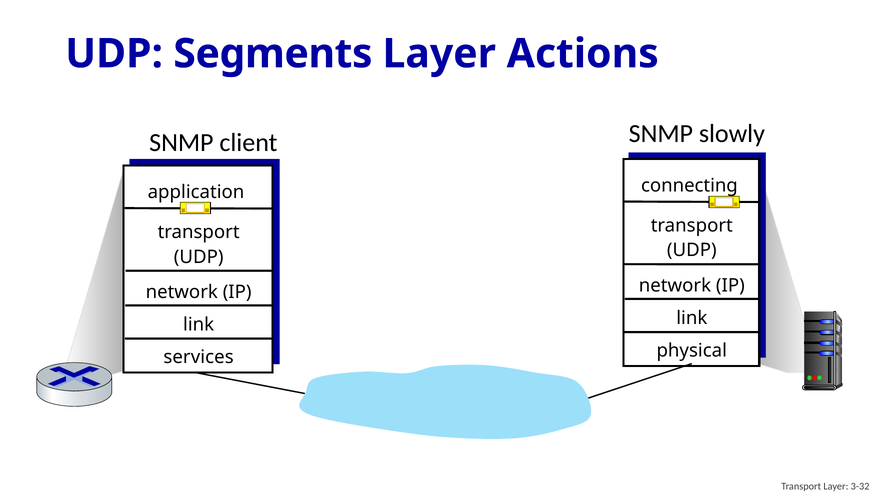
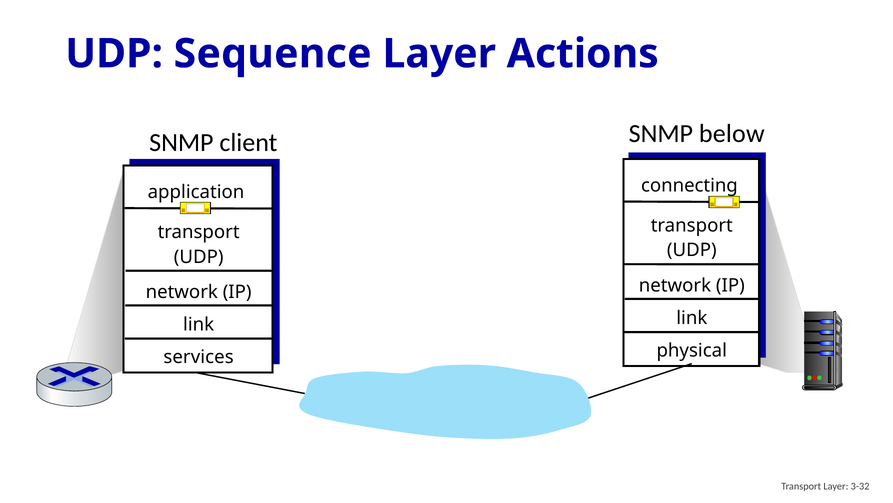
Segments: Segments -> Sequence
slowly: slowly -> below
